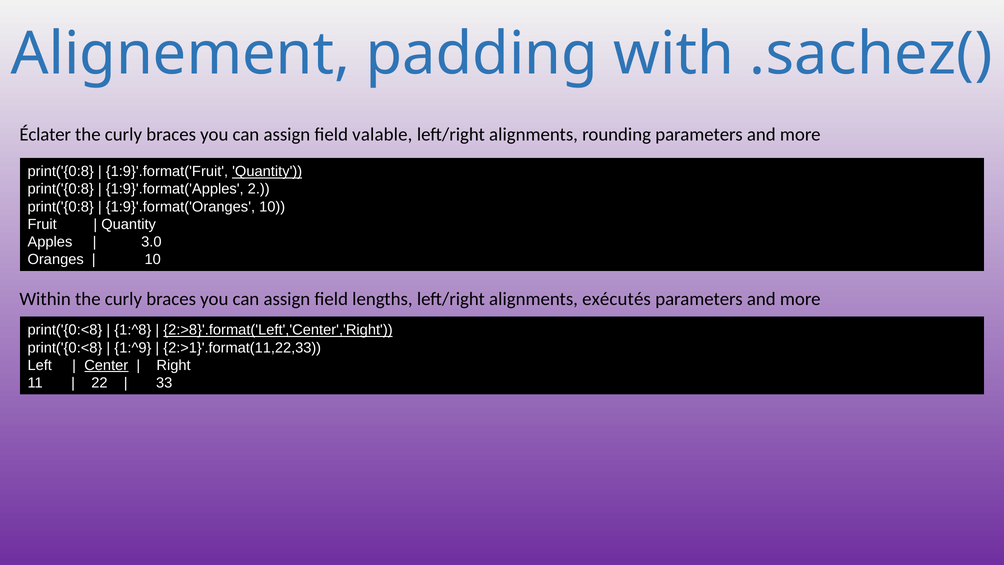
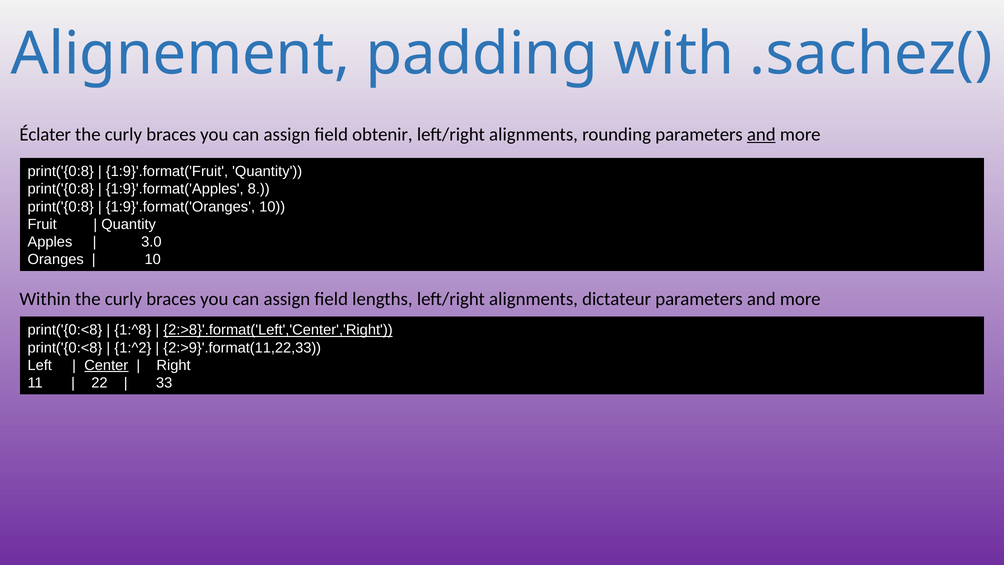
valable: valable -> obtenir
and at (761, 134) underline: none -> present
Quantity at (267, 171) underline: present -> none
2: 2 -> 8
exécutés: exécutés -> dictateur
1:^9: 1:^9 -> 1:^2
2:>1}'.format(11,22,33: 2:>1}'.format(11,22,33 -> 2:>9}'.format(11,22,33
